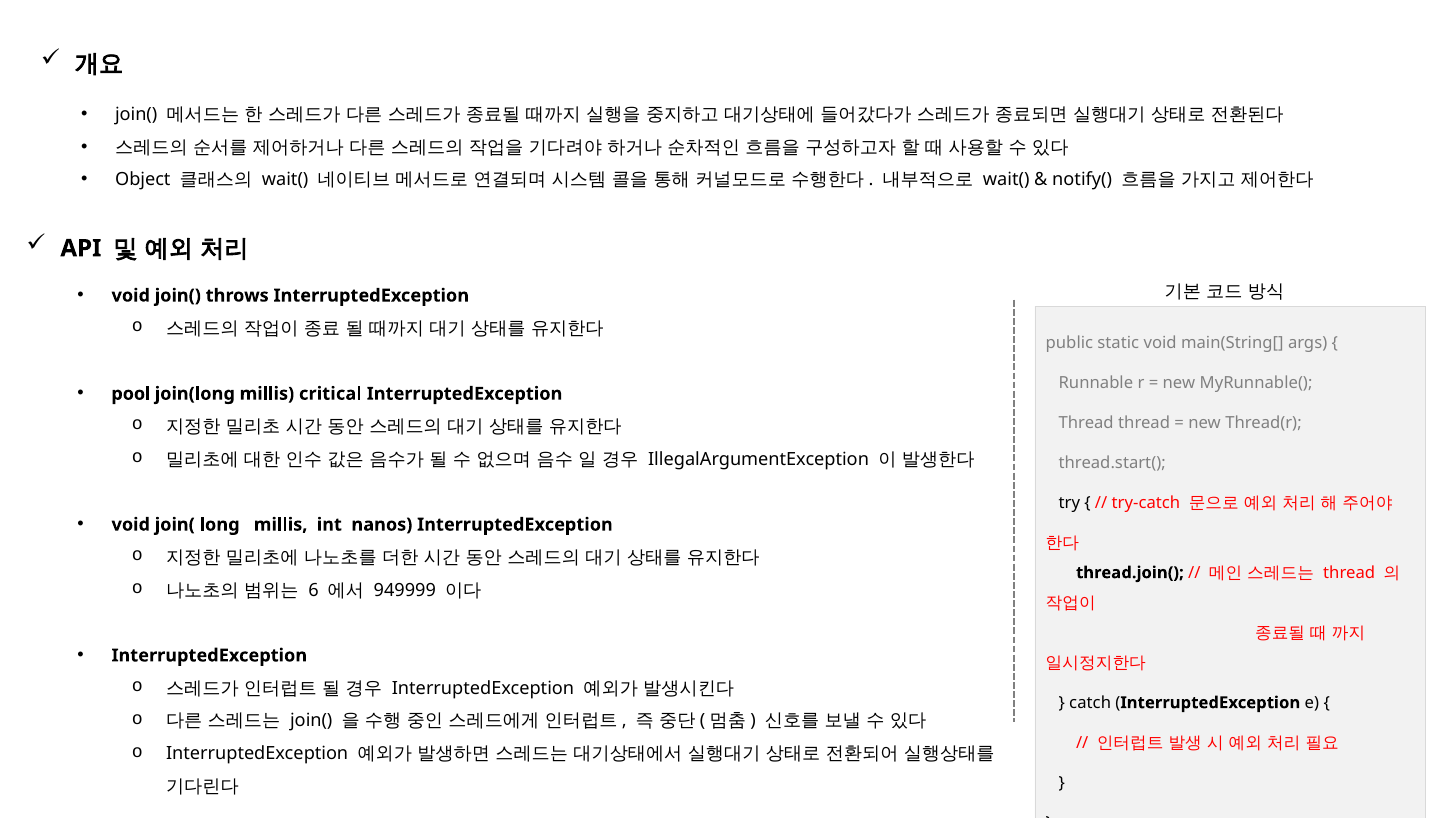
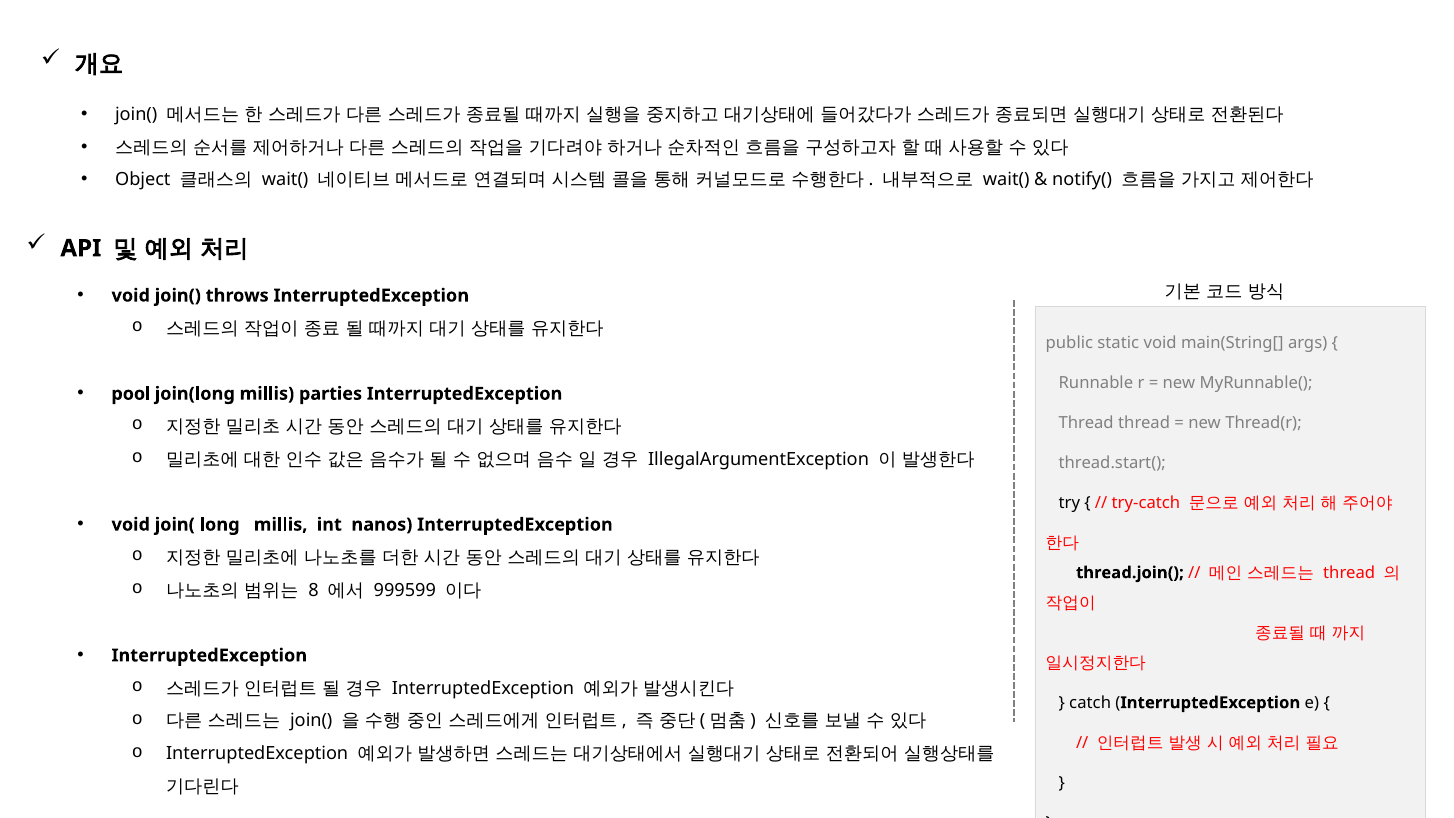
critical: critical -> parties
6: 6 -> 8
949999: 949999 -> 999599
